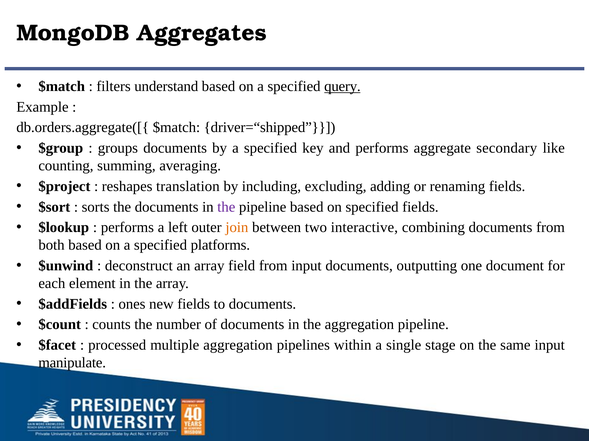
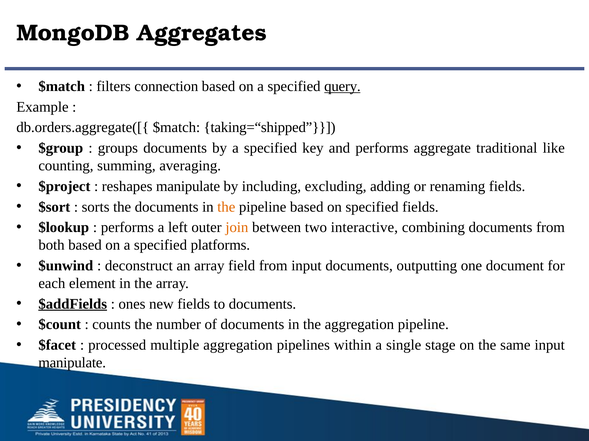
understand: understand -> connection
driver=“shipped: driver=“shipped -> taking=“shipped
secondary: secondary -> traditional
reshapes translation: translation -> manipulate
the at (226, 207) colour: purple -> orange
$addFields underline: none -> present
